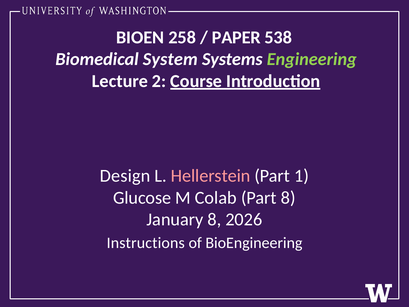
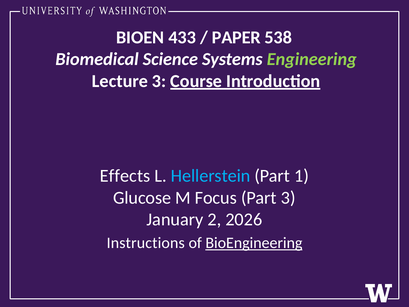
258: 258 -> 433
System: System -> Science
Lecture 2: 2 -> 3
Design: Design -> Effects
Hellerstein colour: pink -> light blue
Colab: Colab -> Focus
Part 8: 8 -> 3
January 8: 8 -> 2
BioEngineering underline: none -> present
